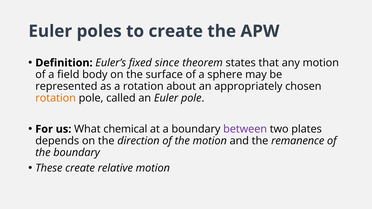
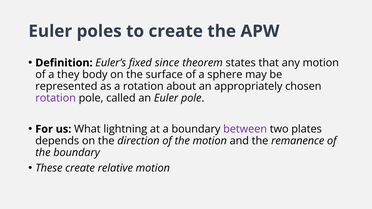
field: field -> they
rotation at (56, 98) colour: orange -> purple
chemical: chemical -> lightning
